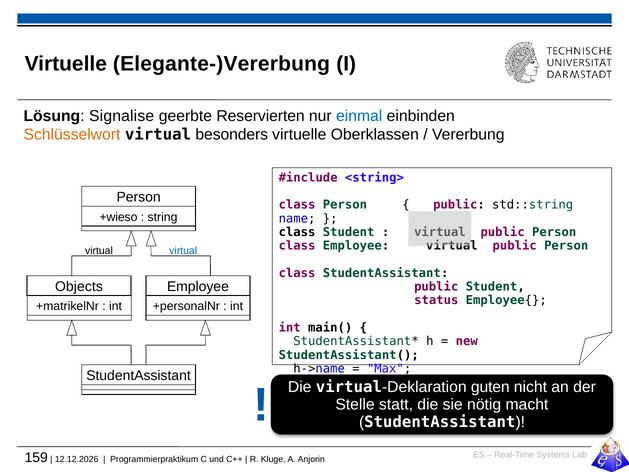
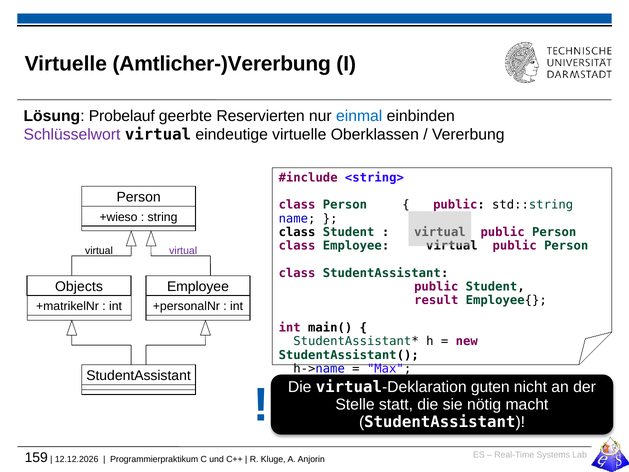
Elegante-)Vererbung: Elegante-)Vererbung -> Amtlicher-)Vererbung
Signalise: Signalise -> Probelauf
Schlüsselwort colour: orange -> purple
besonders: besonders -> eindeutige
virtual at (183, 251) colour: blue -> purple
status: status -> result
